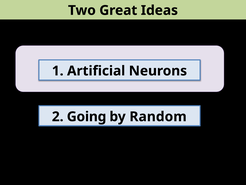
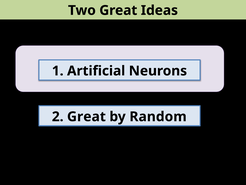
2 Going: Going -> Great
